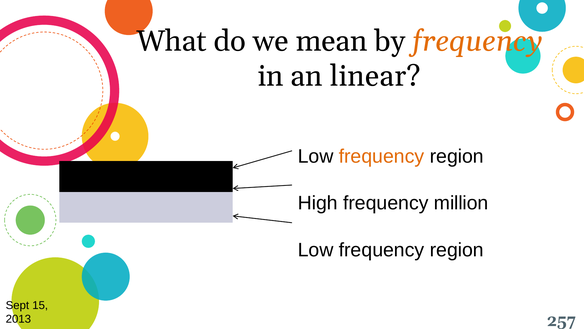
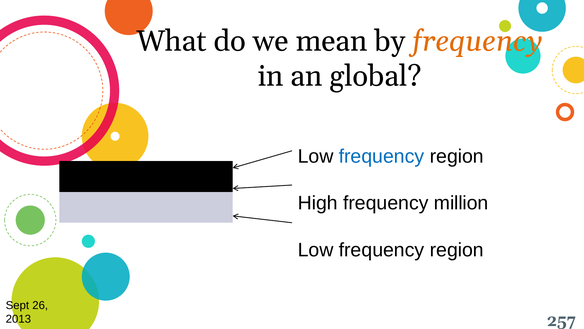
linear: linear -> global
frequency at (382, 156) colour: orange -> blue
15: 15 -> 26
